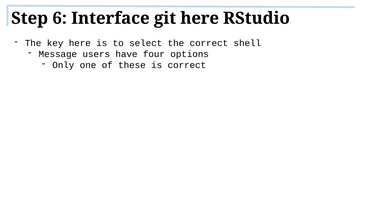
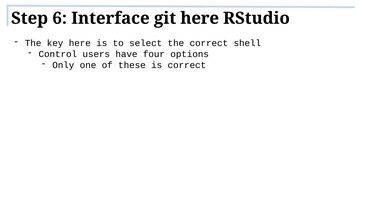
Message: Message -> Control
